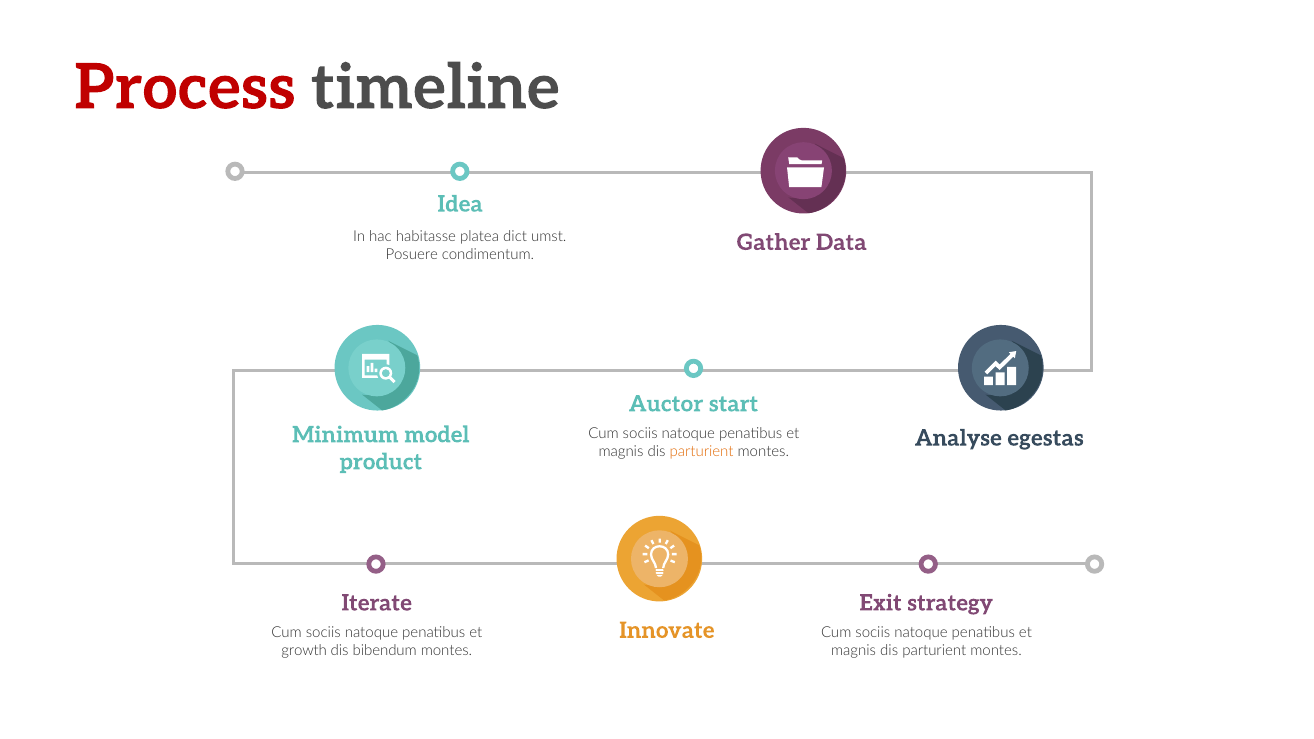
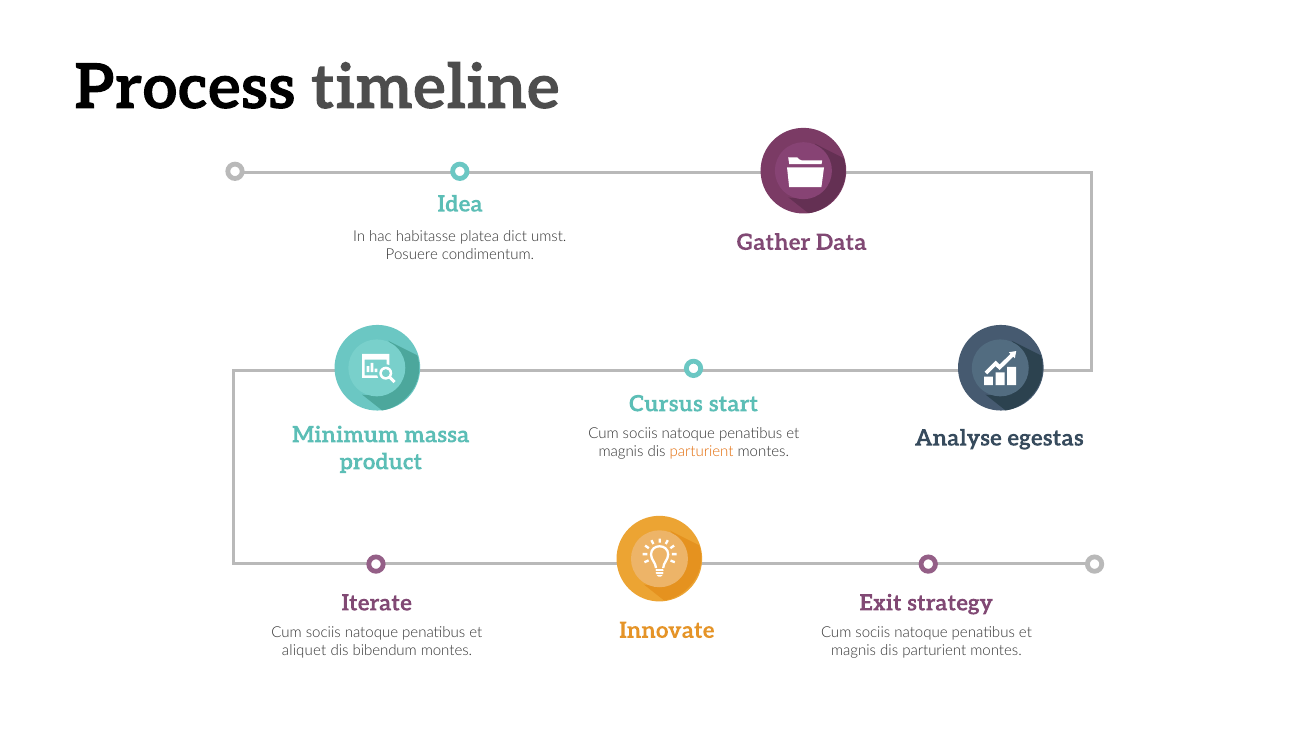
Process colour: red -> black
Auctor: Auctor -> Cursus
model: model -> massa
growth: growth -> aliquet
